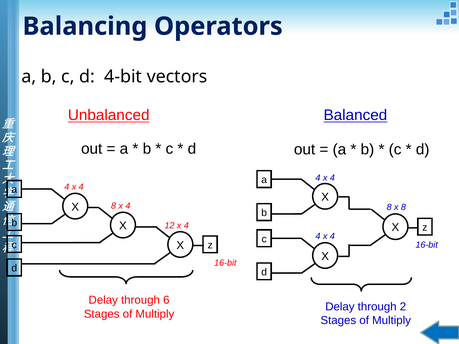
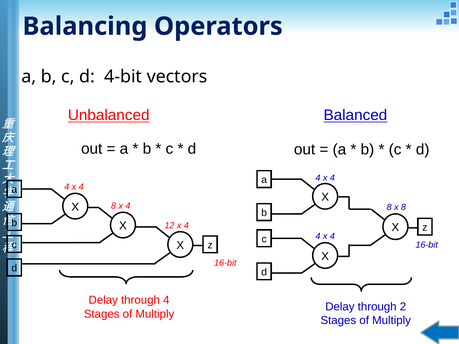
through 6: 6 -> 4
